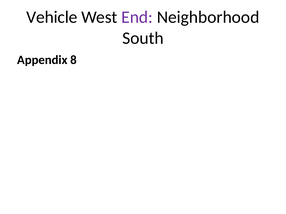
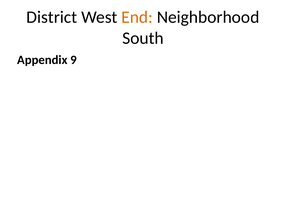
Vehicle: Vehicle -> District
End colour: purple -> orange
8: 8 -> 9
